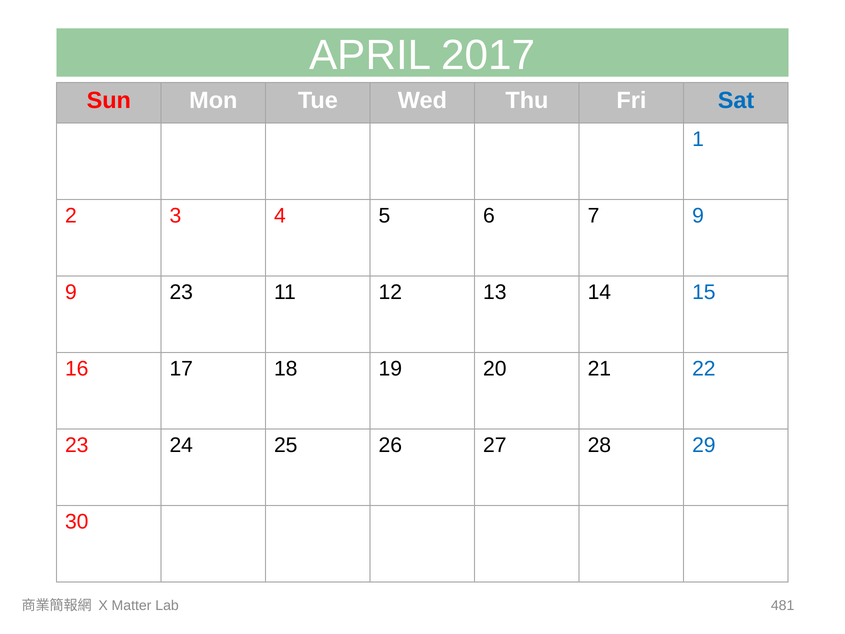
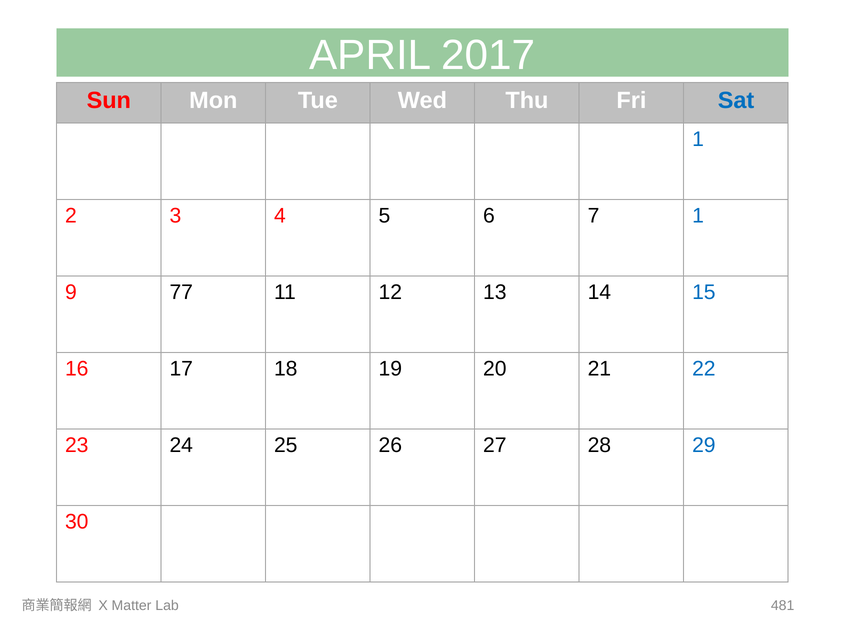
7 9: 9 -> 1
9 23: 23 -> 77
